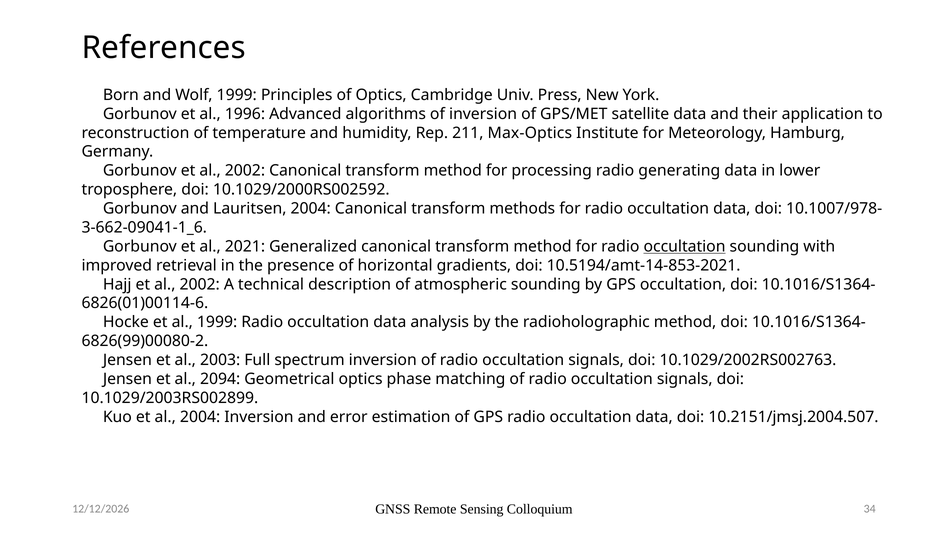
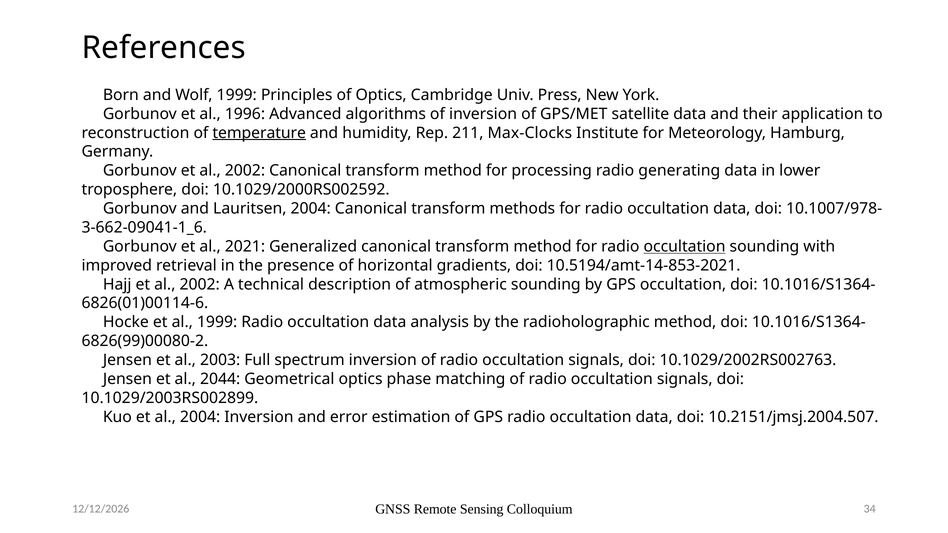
temperature underline: none -> present
Max-Optics: Max-Optics -> Max-Clocks
2094: 2094 -> 2044
